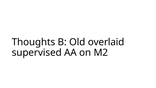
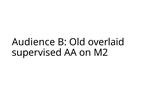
Thoughts: Thoughts -> Audience
